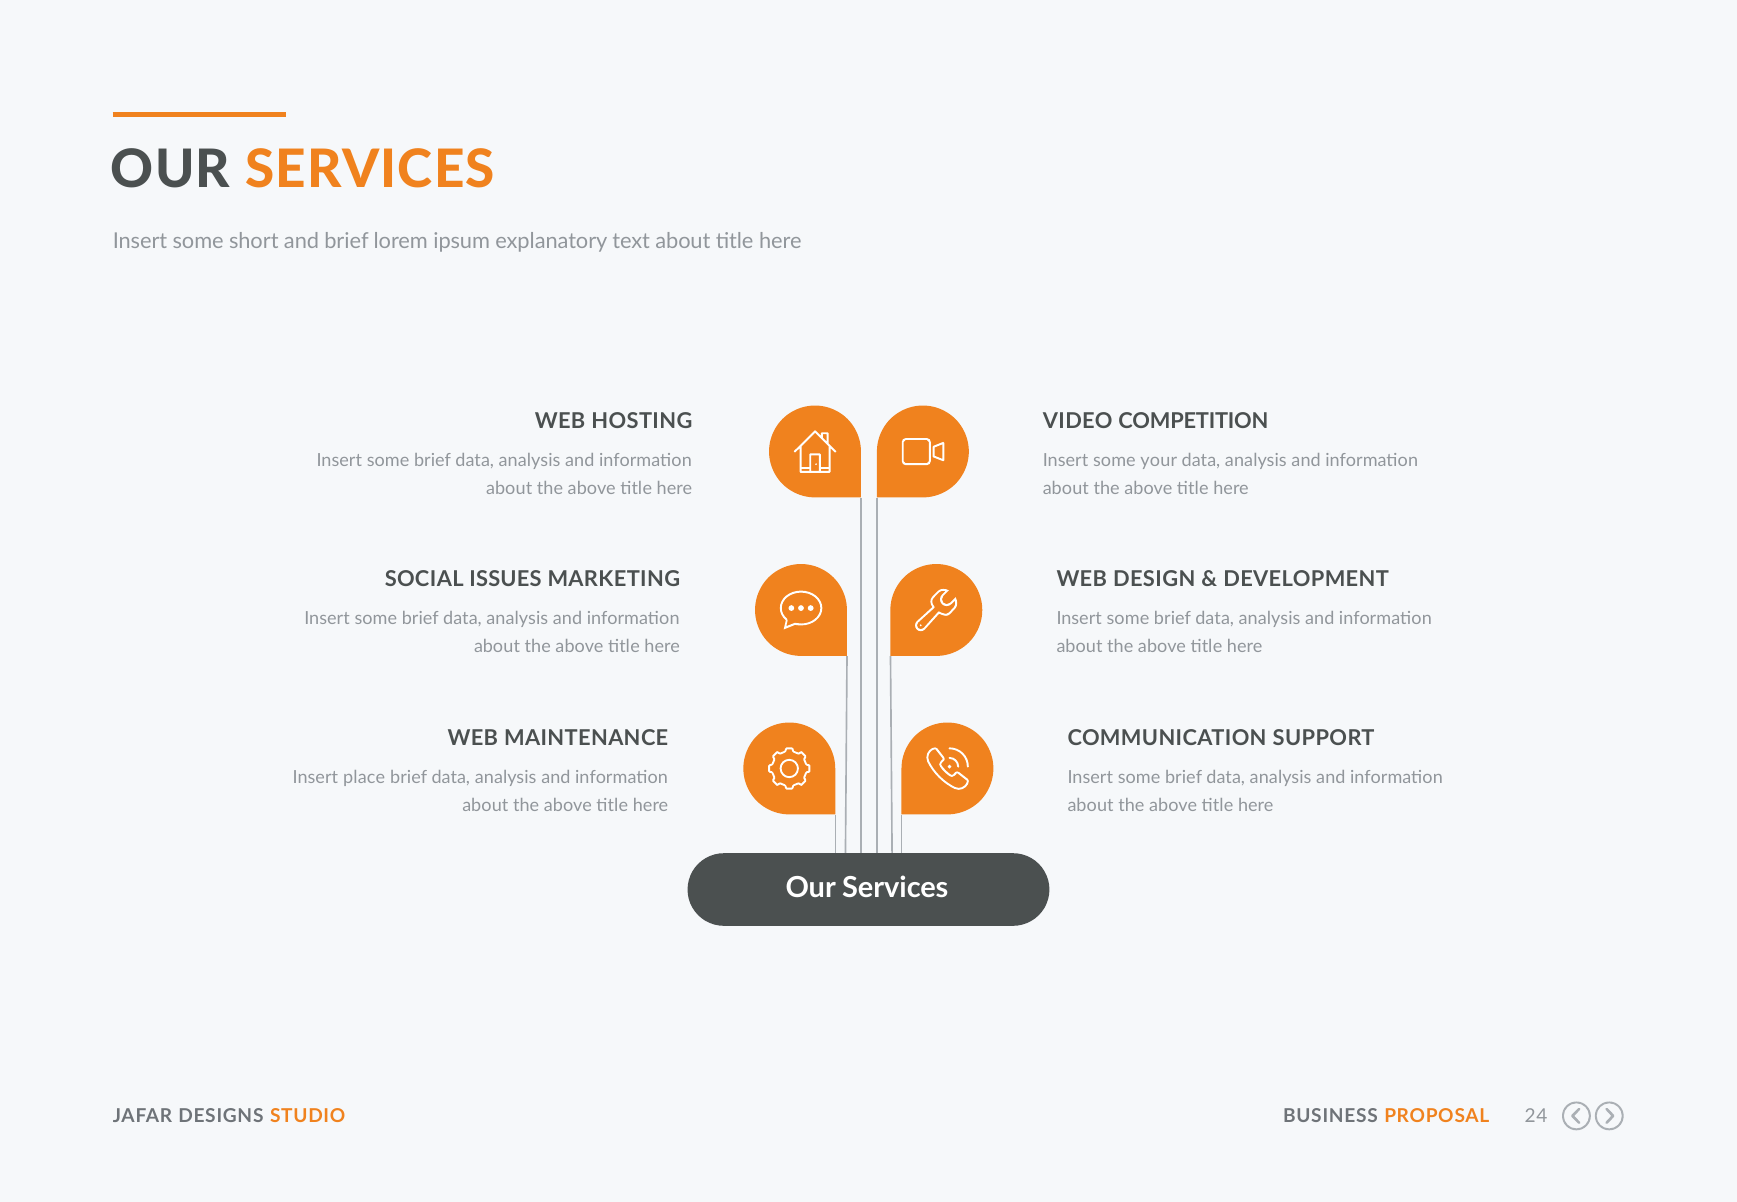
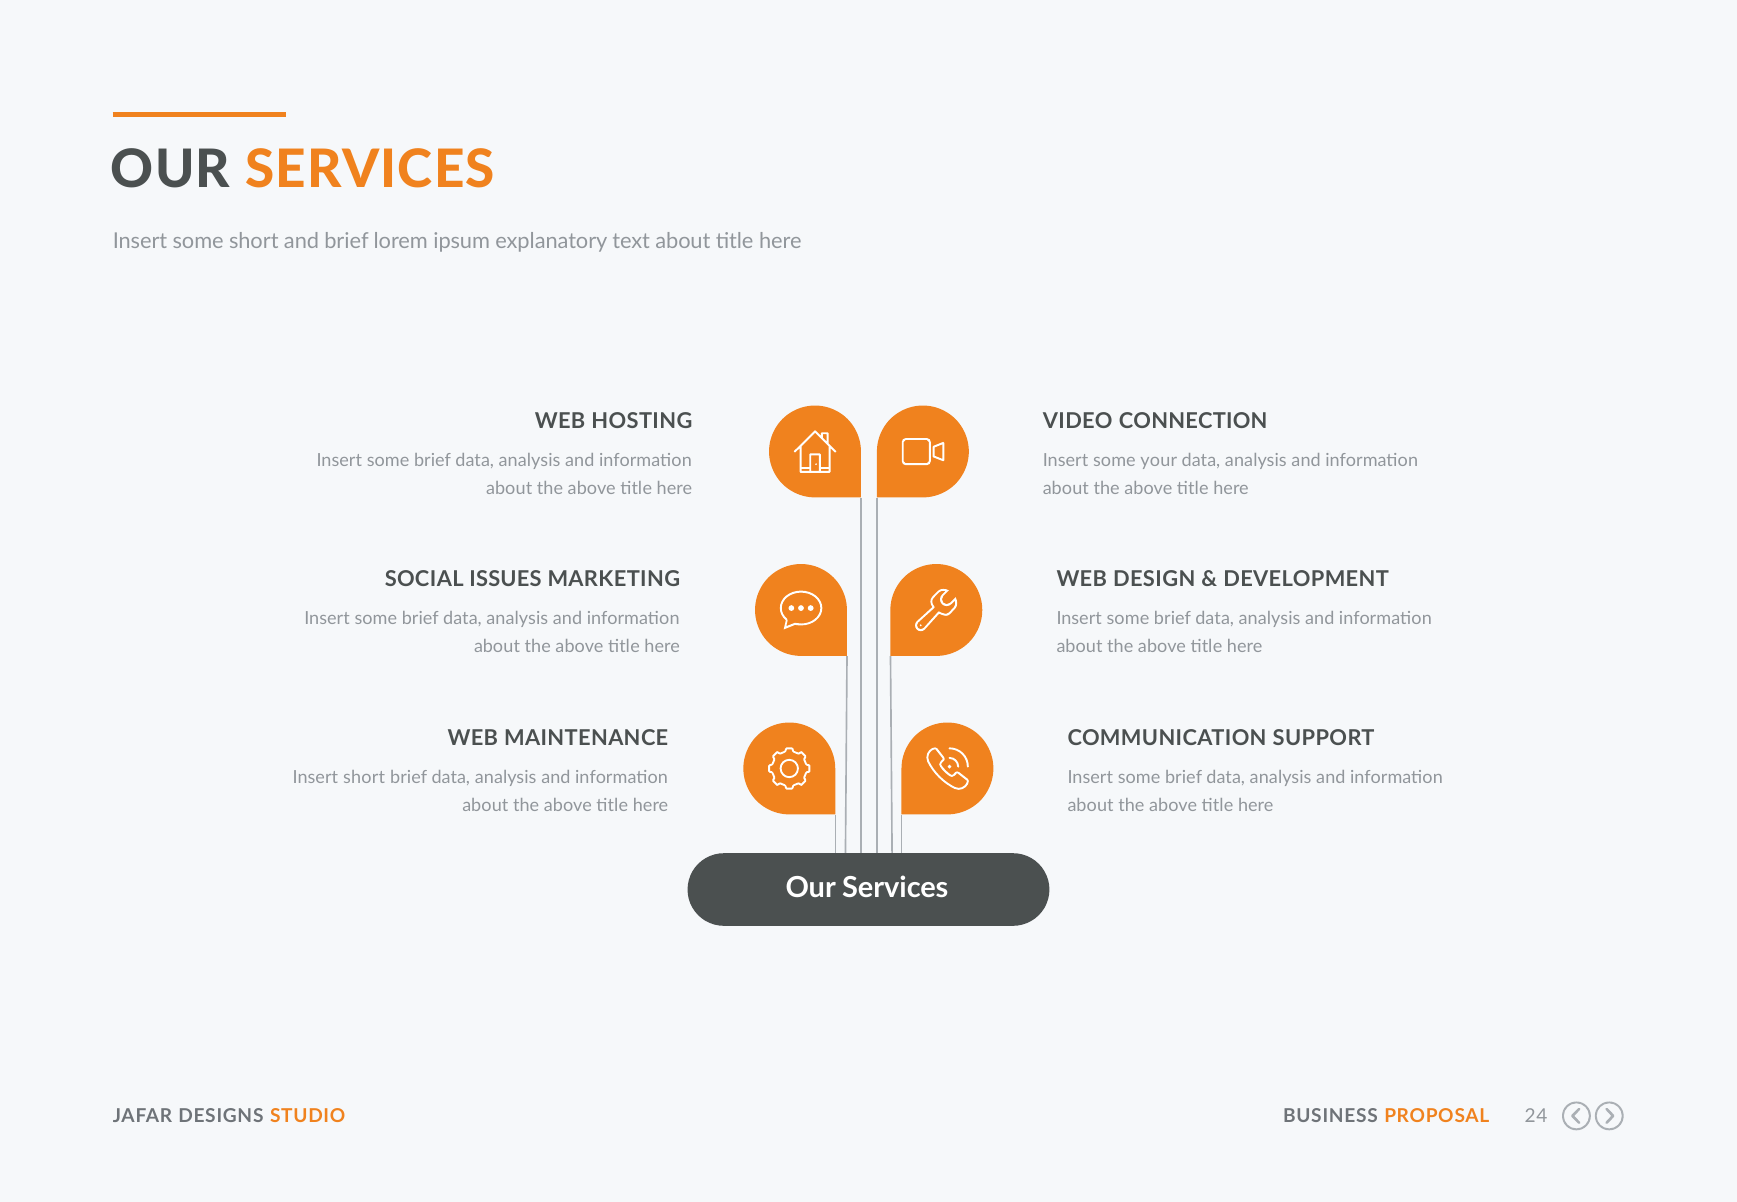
COMPETITION: COMPETITION -> CONNECTION
Insert place: place -> short
